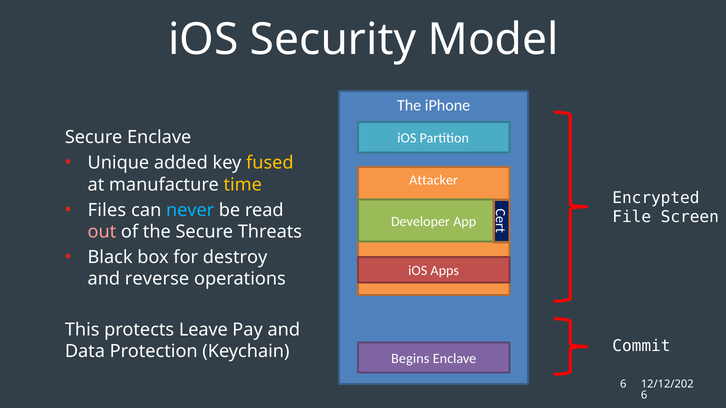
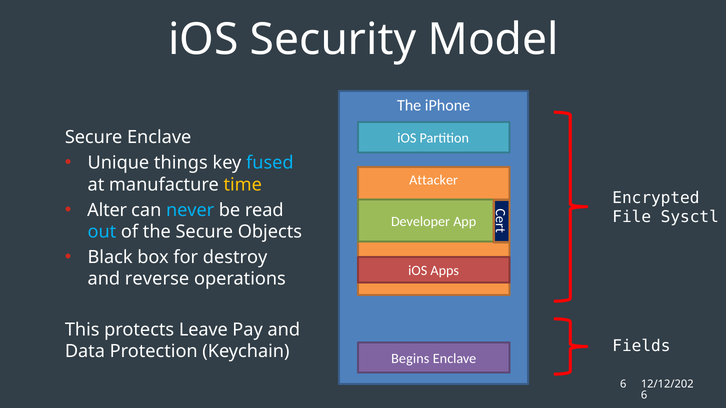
added: added -> things
fused colour: yellow -> light blue
Files: Files -> Alter
Screen: Screen -> Sysctl
out colour: pink -> light blue
Threats: Threats -> Objects
Commit: Commit -> Fields
